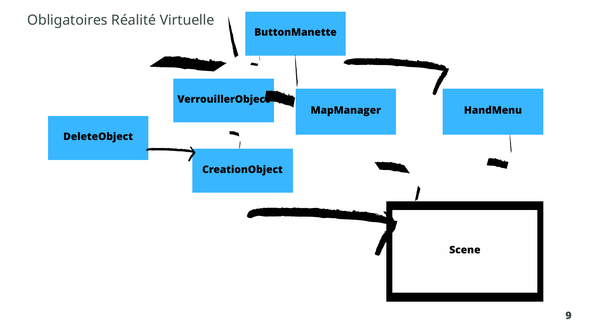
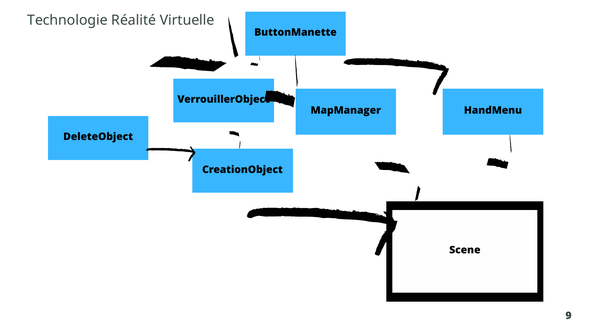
Obligatoires: Obligatoires -> Technologie
